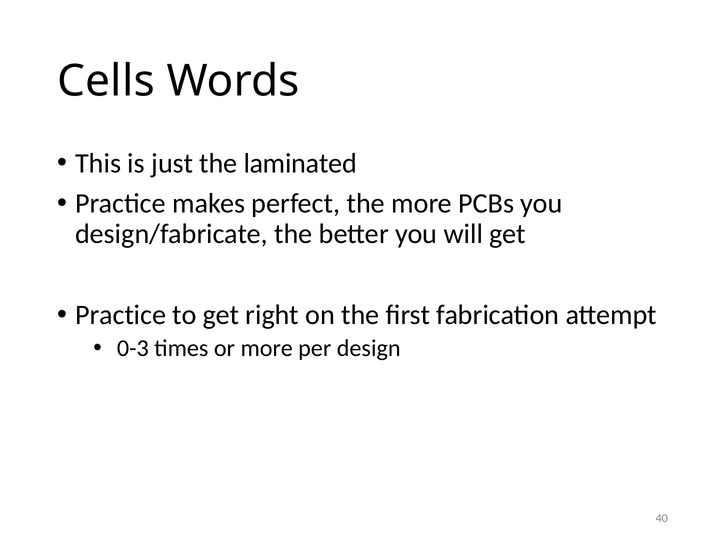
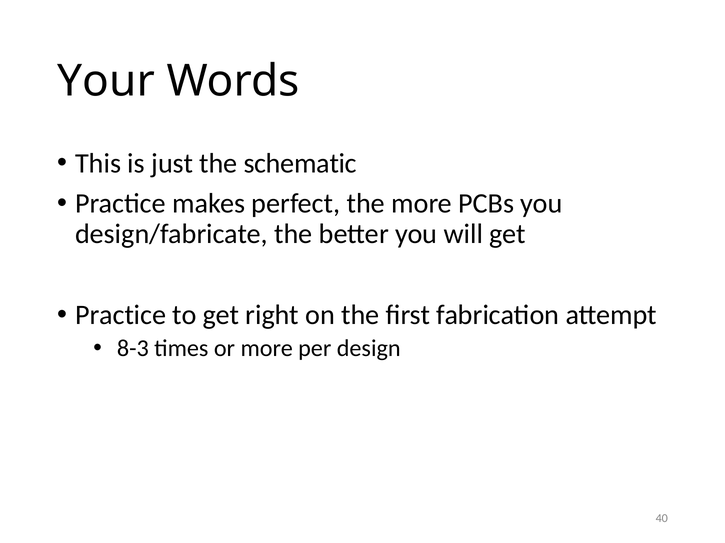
Cells: Cells -> Your
laminated: laminated -> schematic
0-3: 0-3 -> 8-3
